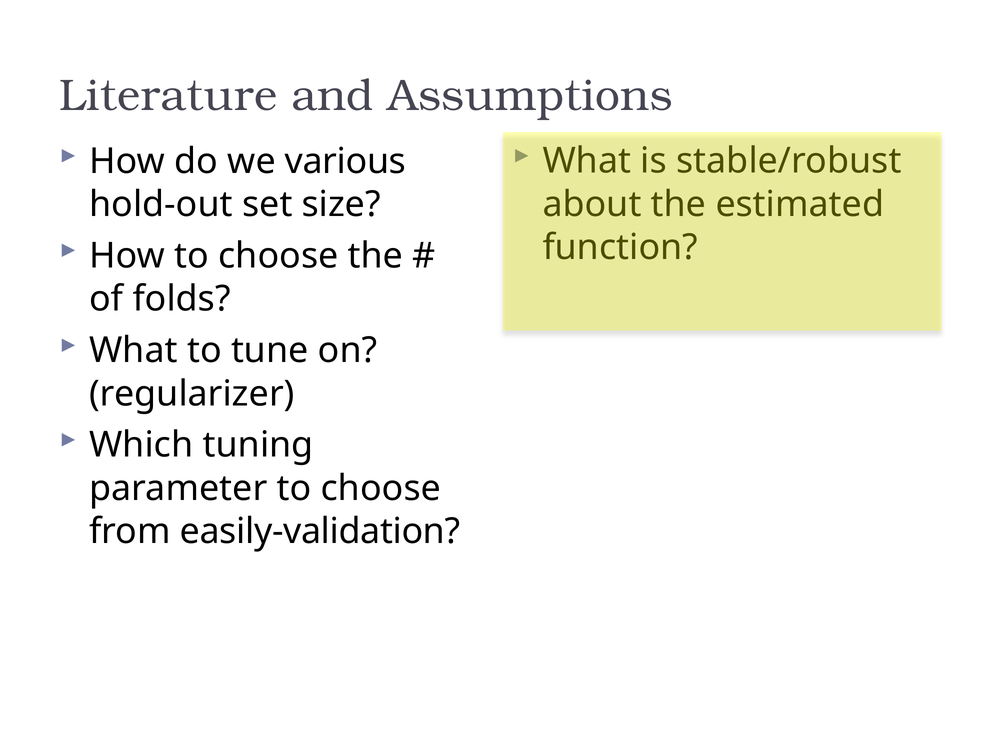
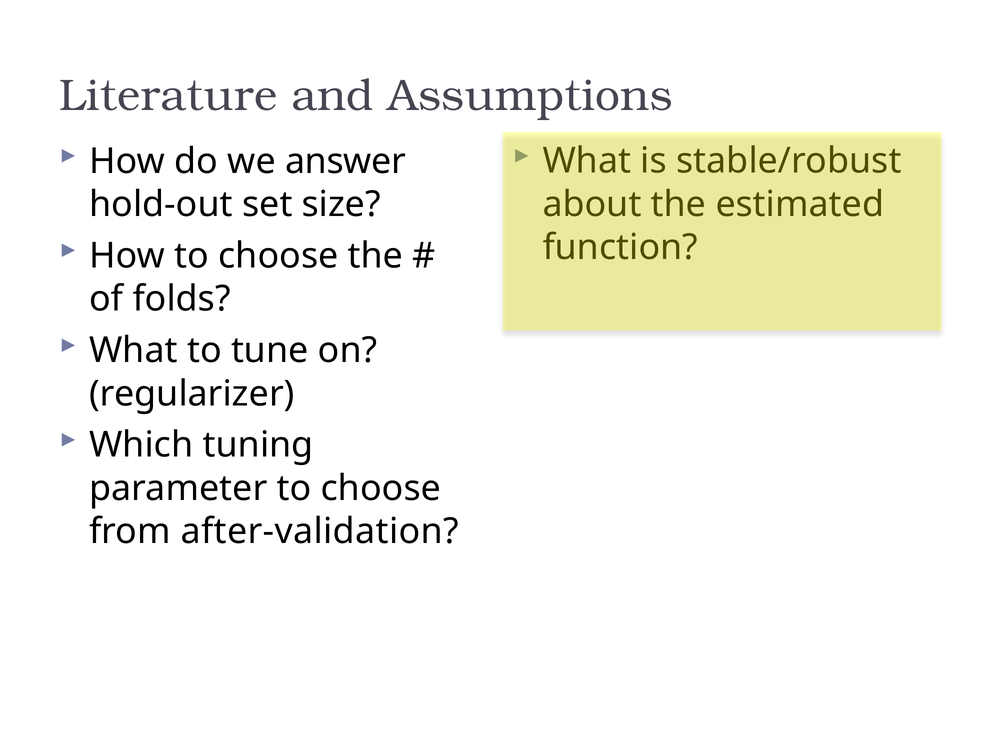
various: various -> answer
easily-validation: easily-validation -> after-validation
